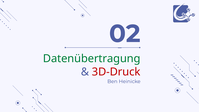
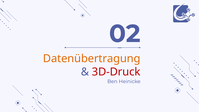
Datenübertragung colour: green -> orange
